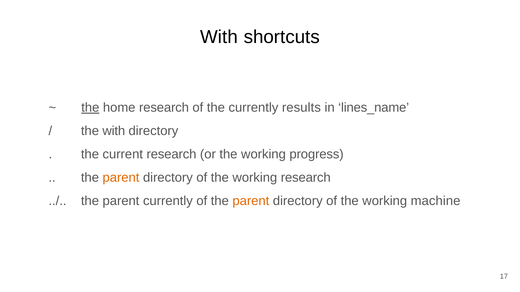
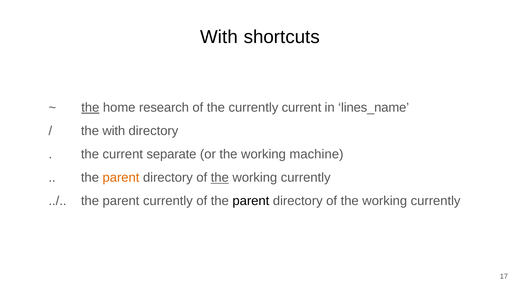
currently results: results -> current
current research: research -> separate
progress: progress -> machine
the at (220, 178) underline: none -> present
research at (306, 178): research -> currently
parent at (251, 201) colour: orange -> black
machine at (436, 201): machine -> currently
